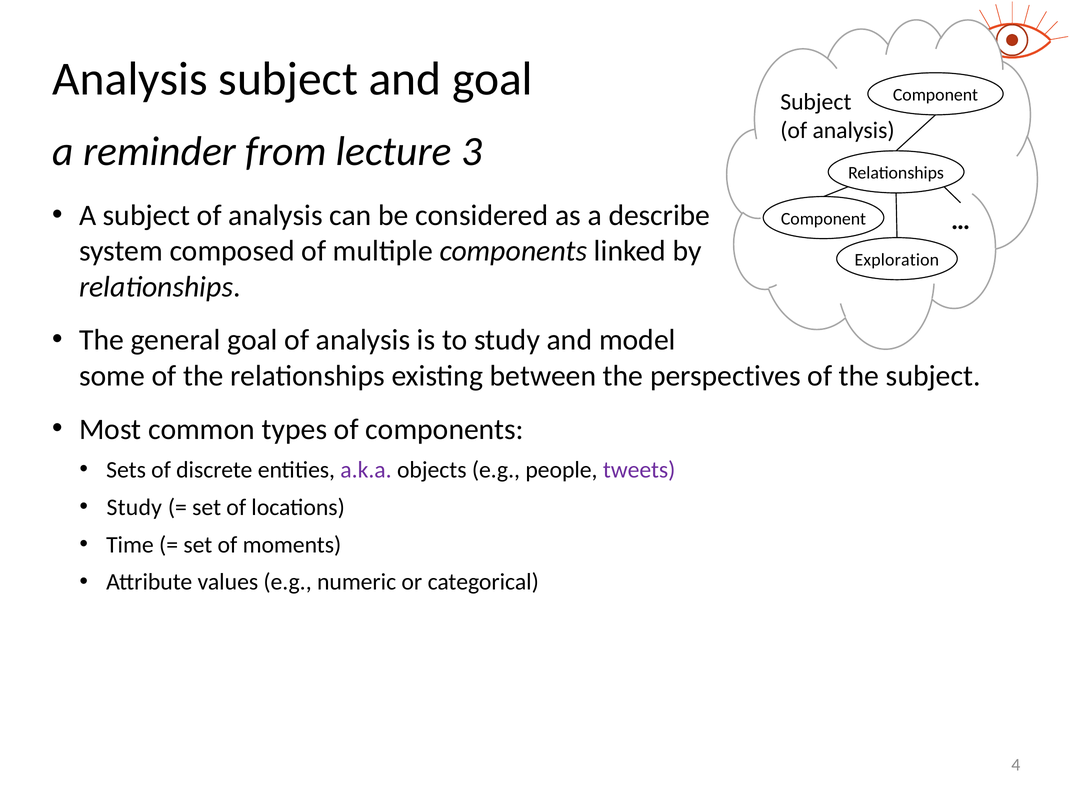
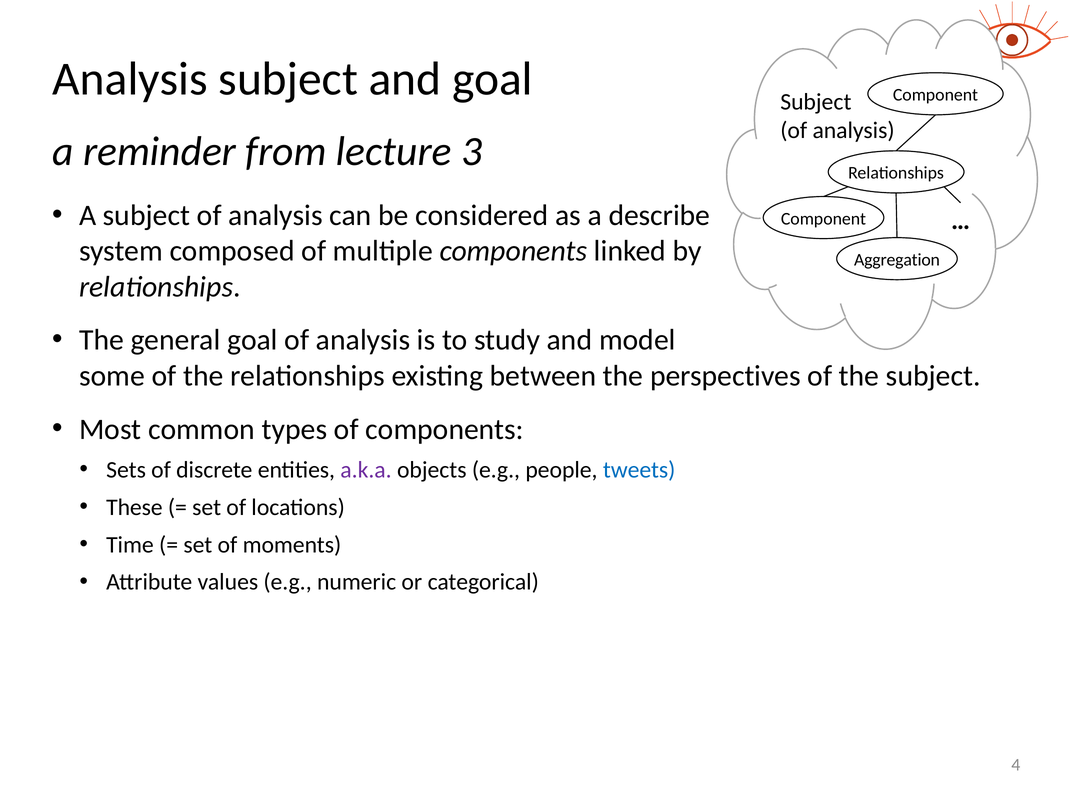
Exploration: Exploration -> Aggregation
tweets colour: purple -> blue
Study at (134, 507): Study -> These
